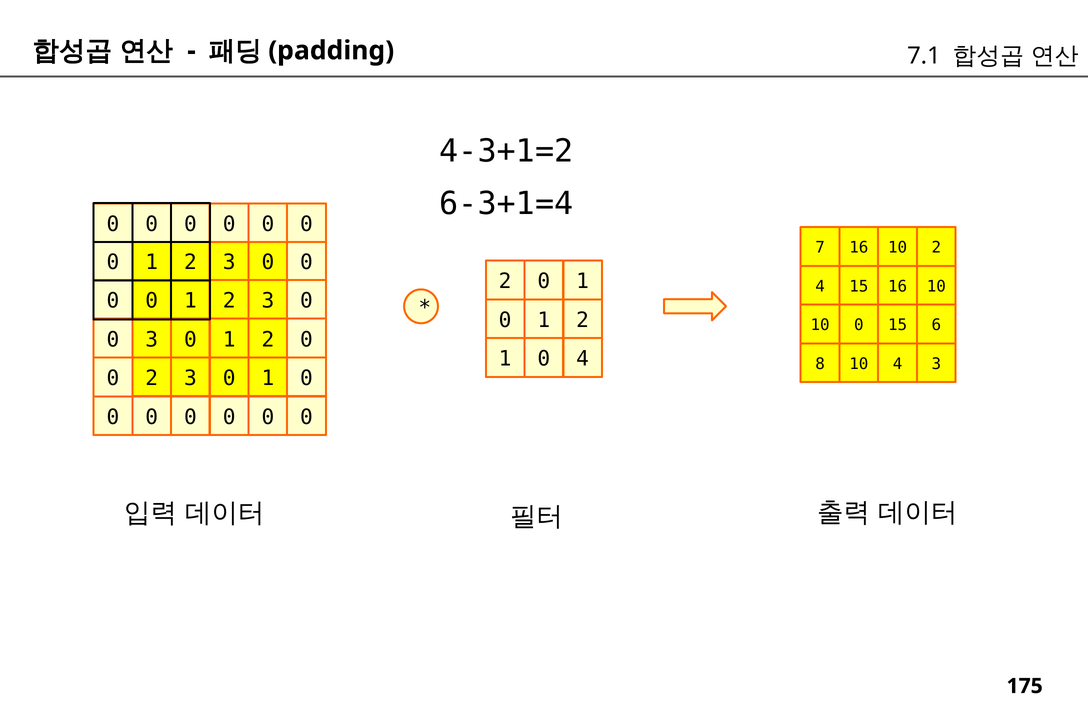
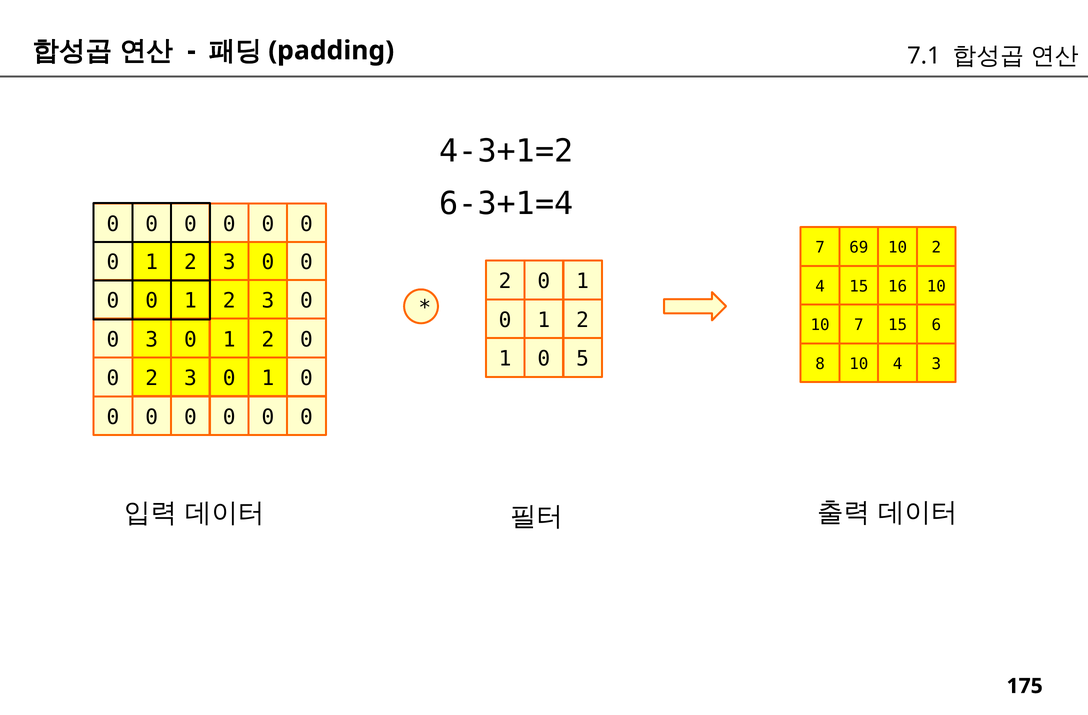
7 16: 16 -> 69
10 0: 0 -> 7
0 4: 4 -> 5
